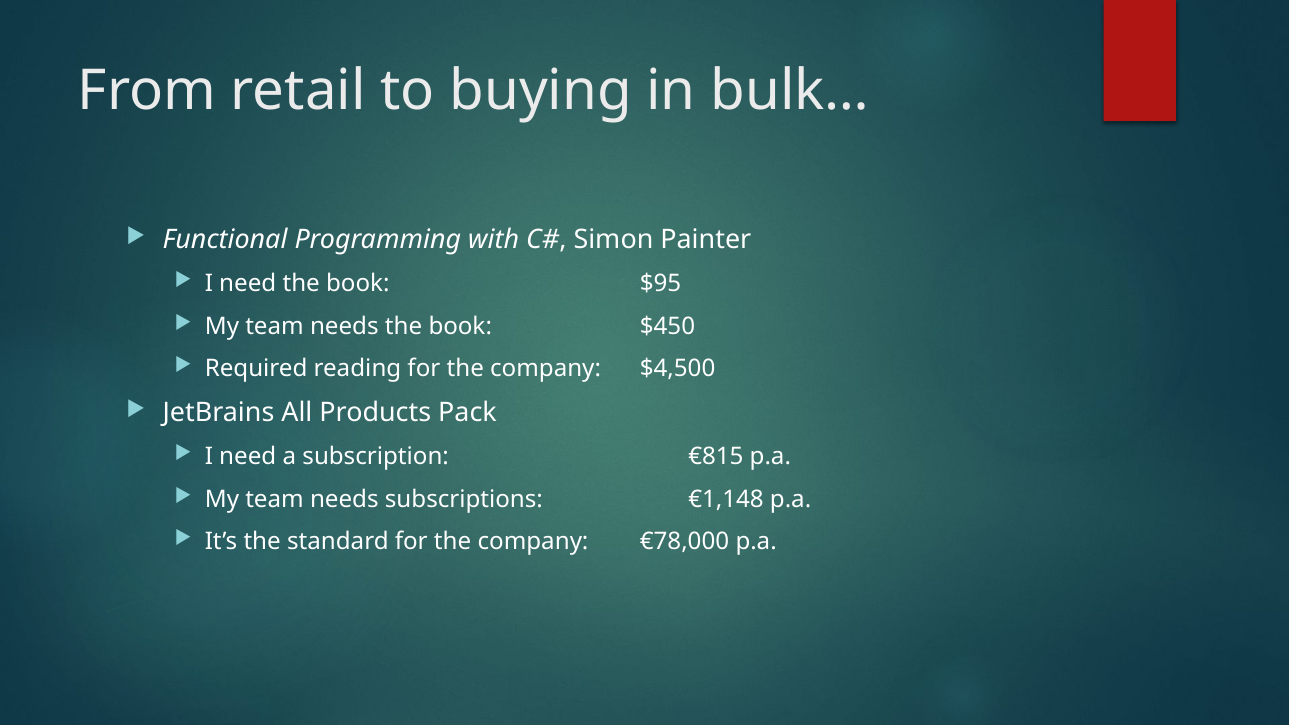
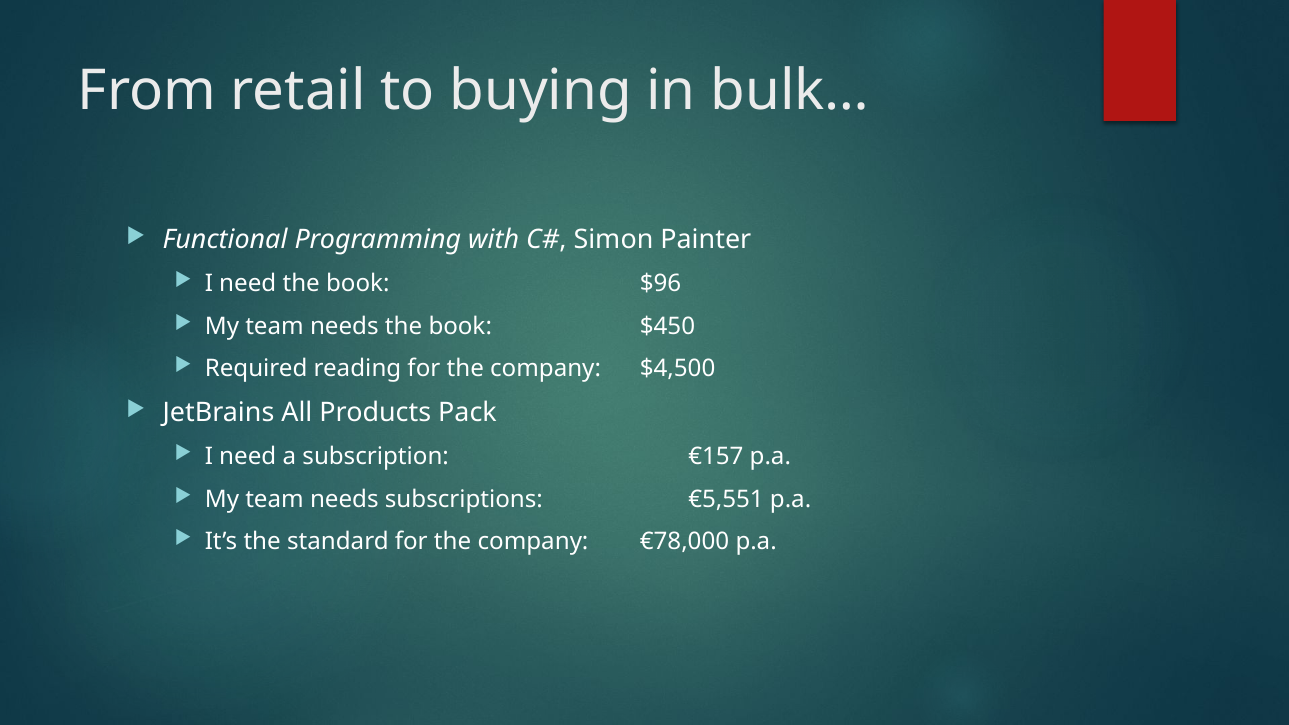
$95: $95 -> $96
€815: €815 -> €157
€1,148: €1,148 -> €5,551
